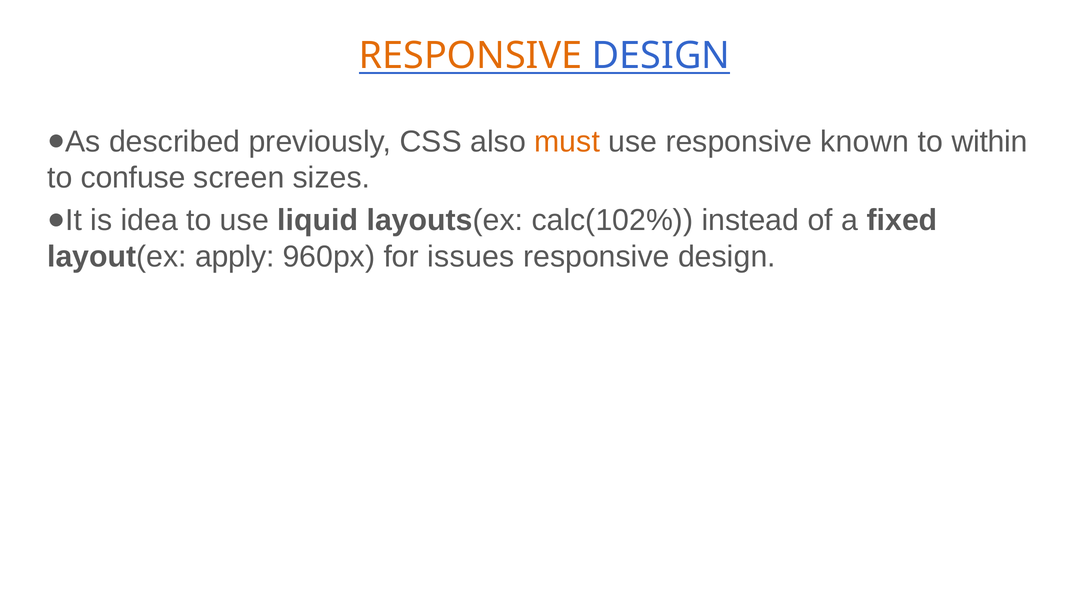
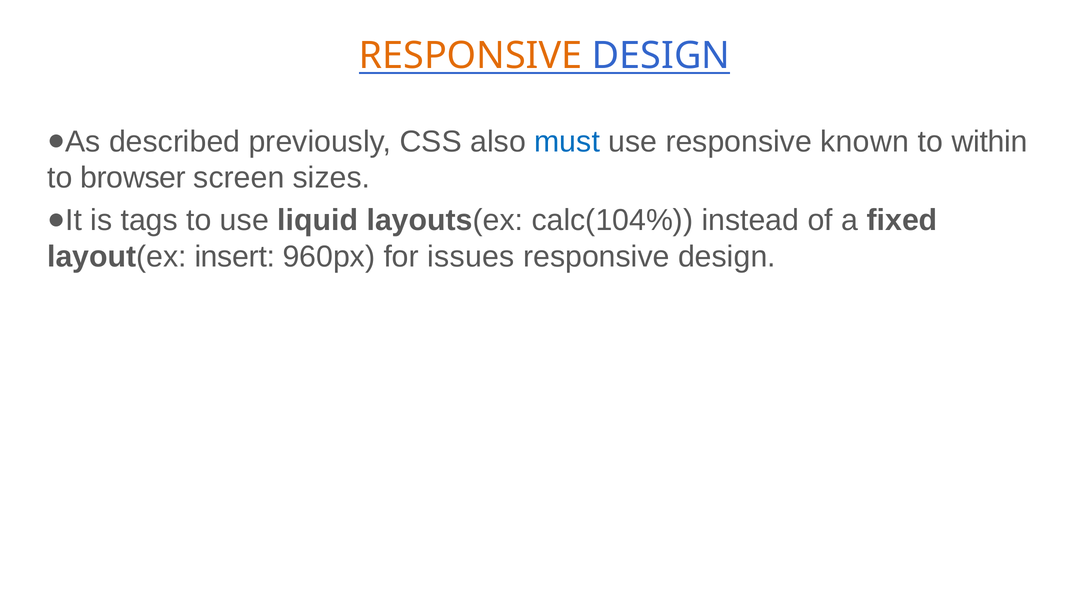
must colour: orange -> blue
confuse: confuse -> browser
idea: idea -> tags
calc(102%: calc(102% -> calc(104%
apply: apply -> insert
